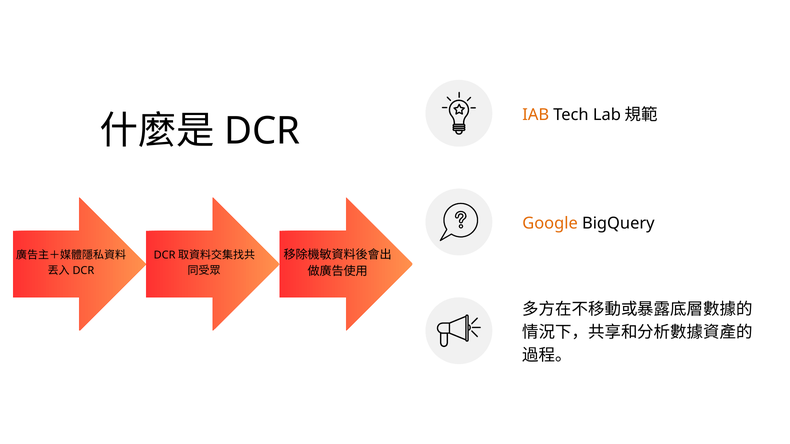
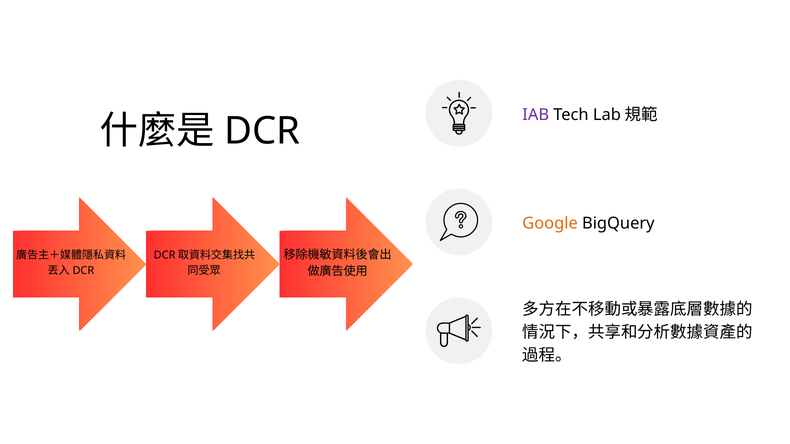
IAB colour: orange -> purple
